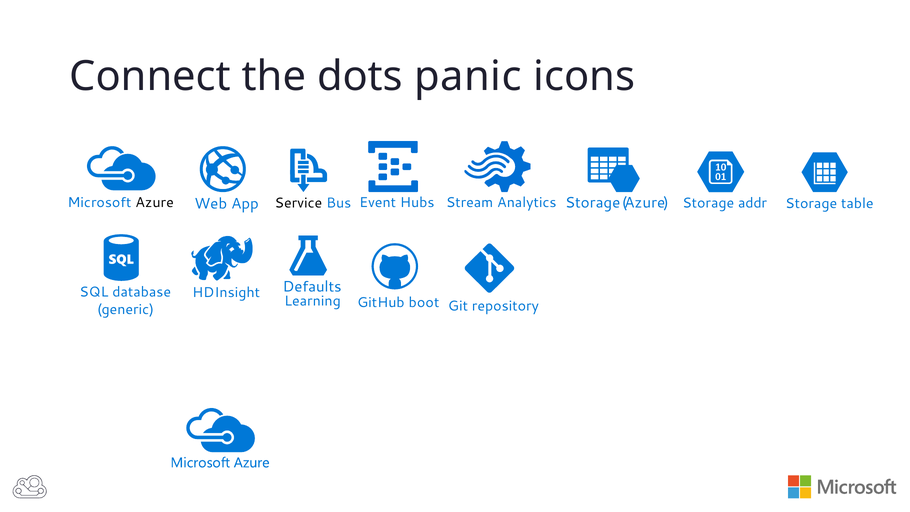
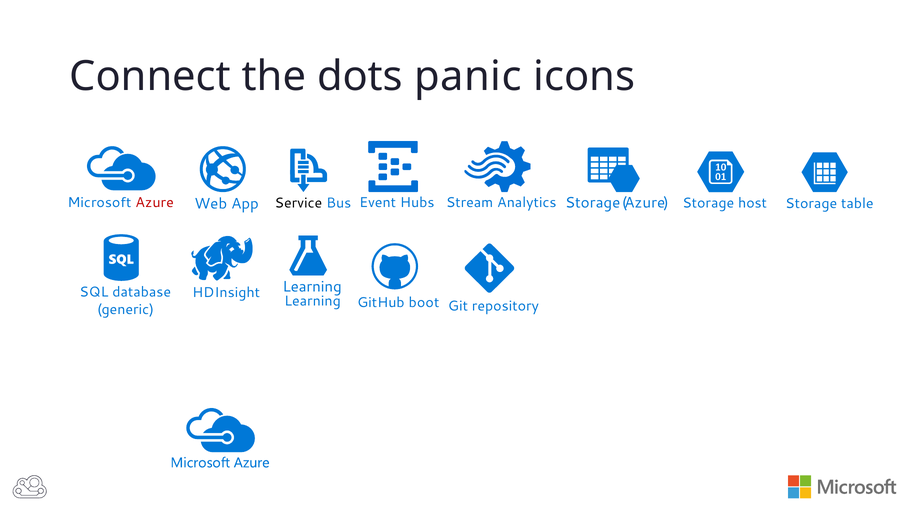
Azure at (155, 203) colour: black -> red
addr: addr -> host
Defaults at (312, 287): Defaults -> Learning
